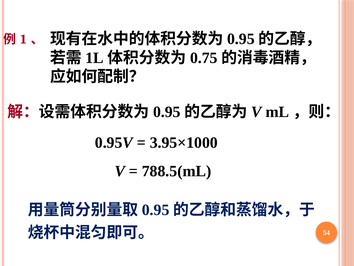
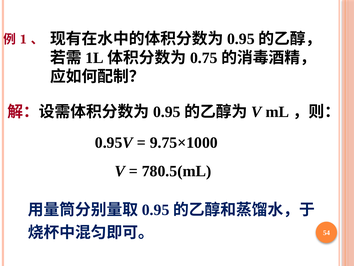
3.95×1000: 3.95×1000 -> 9.75×1000
788.5(mL: 788.5(mL -> 780.5(mL
